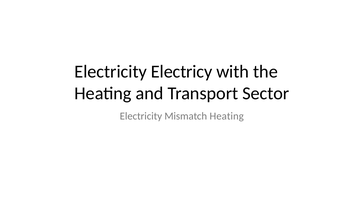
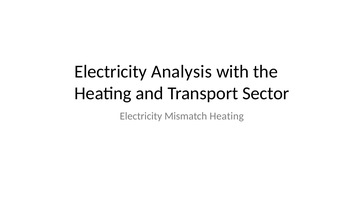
Electricy: Electricy -> Analysis
